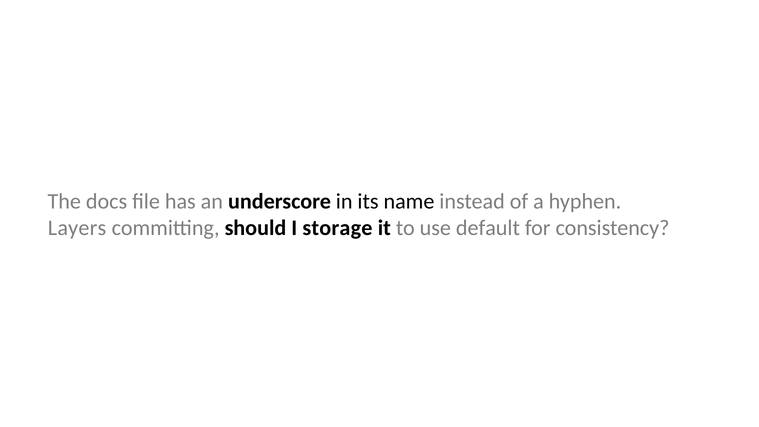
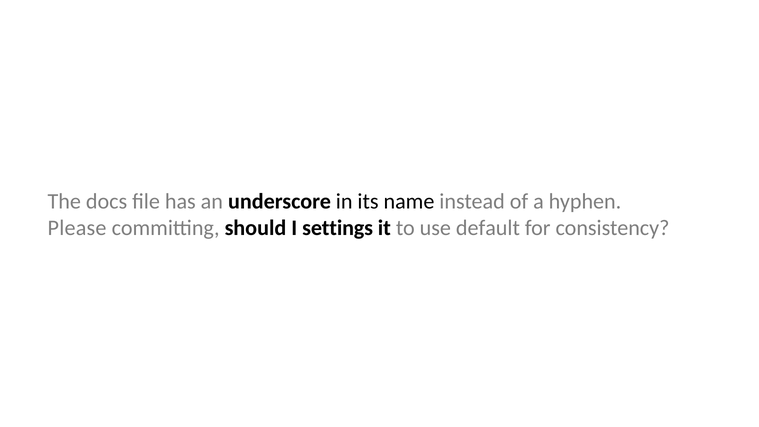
Layers: Layers -> Please
storage: storage -> settings
